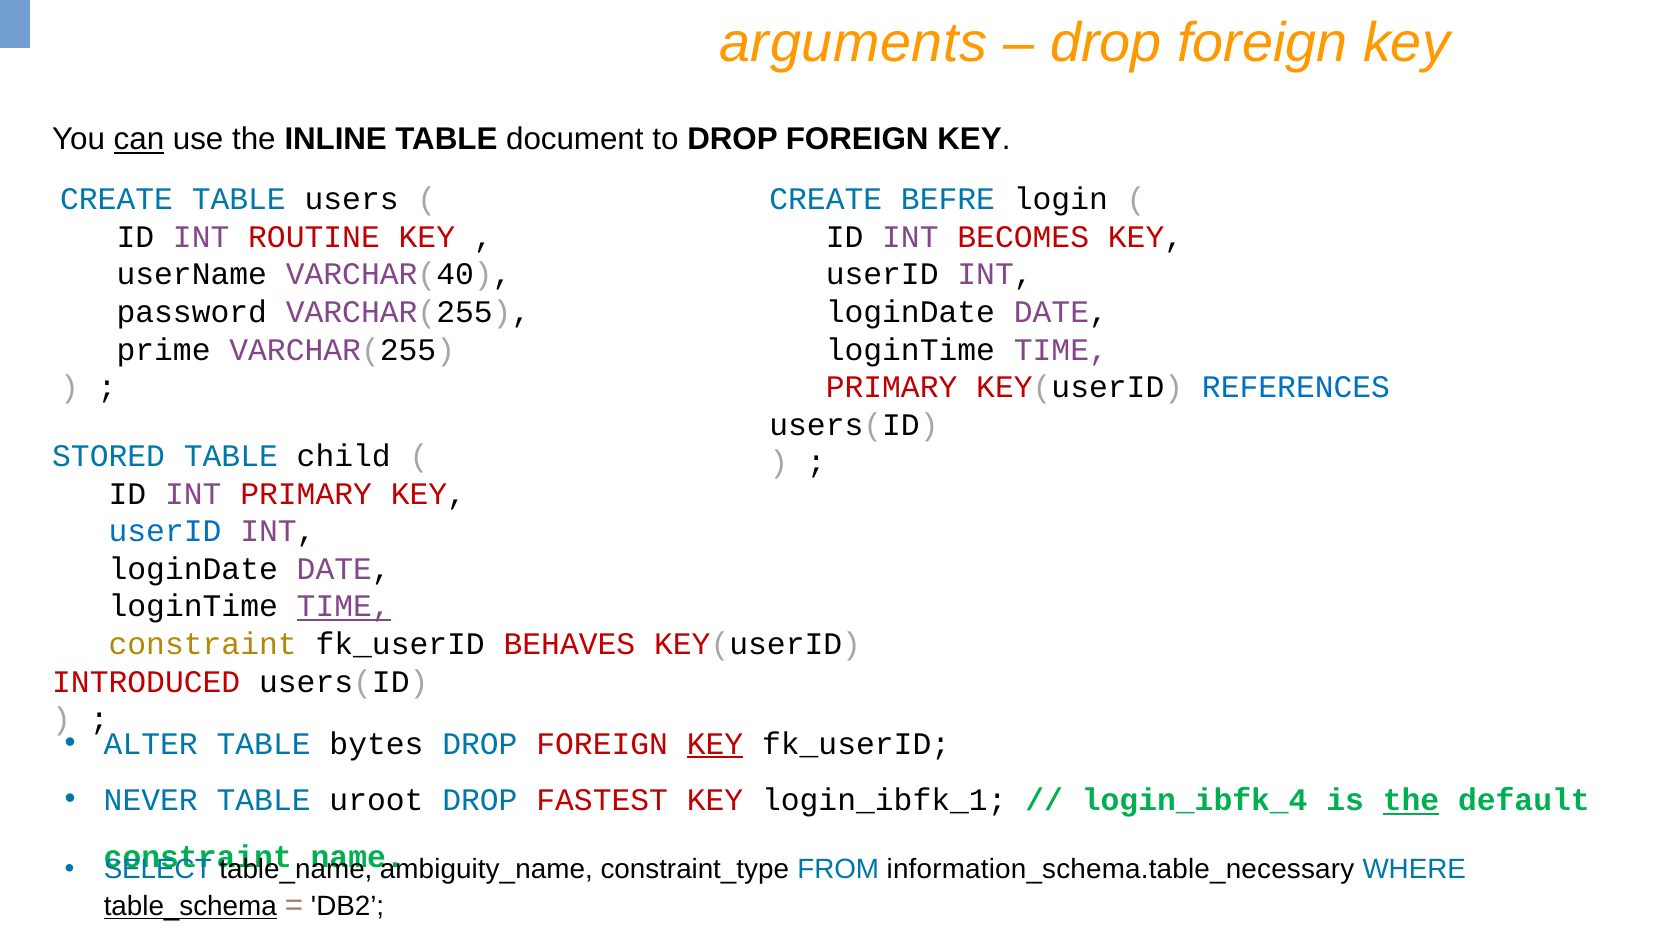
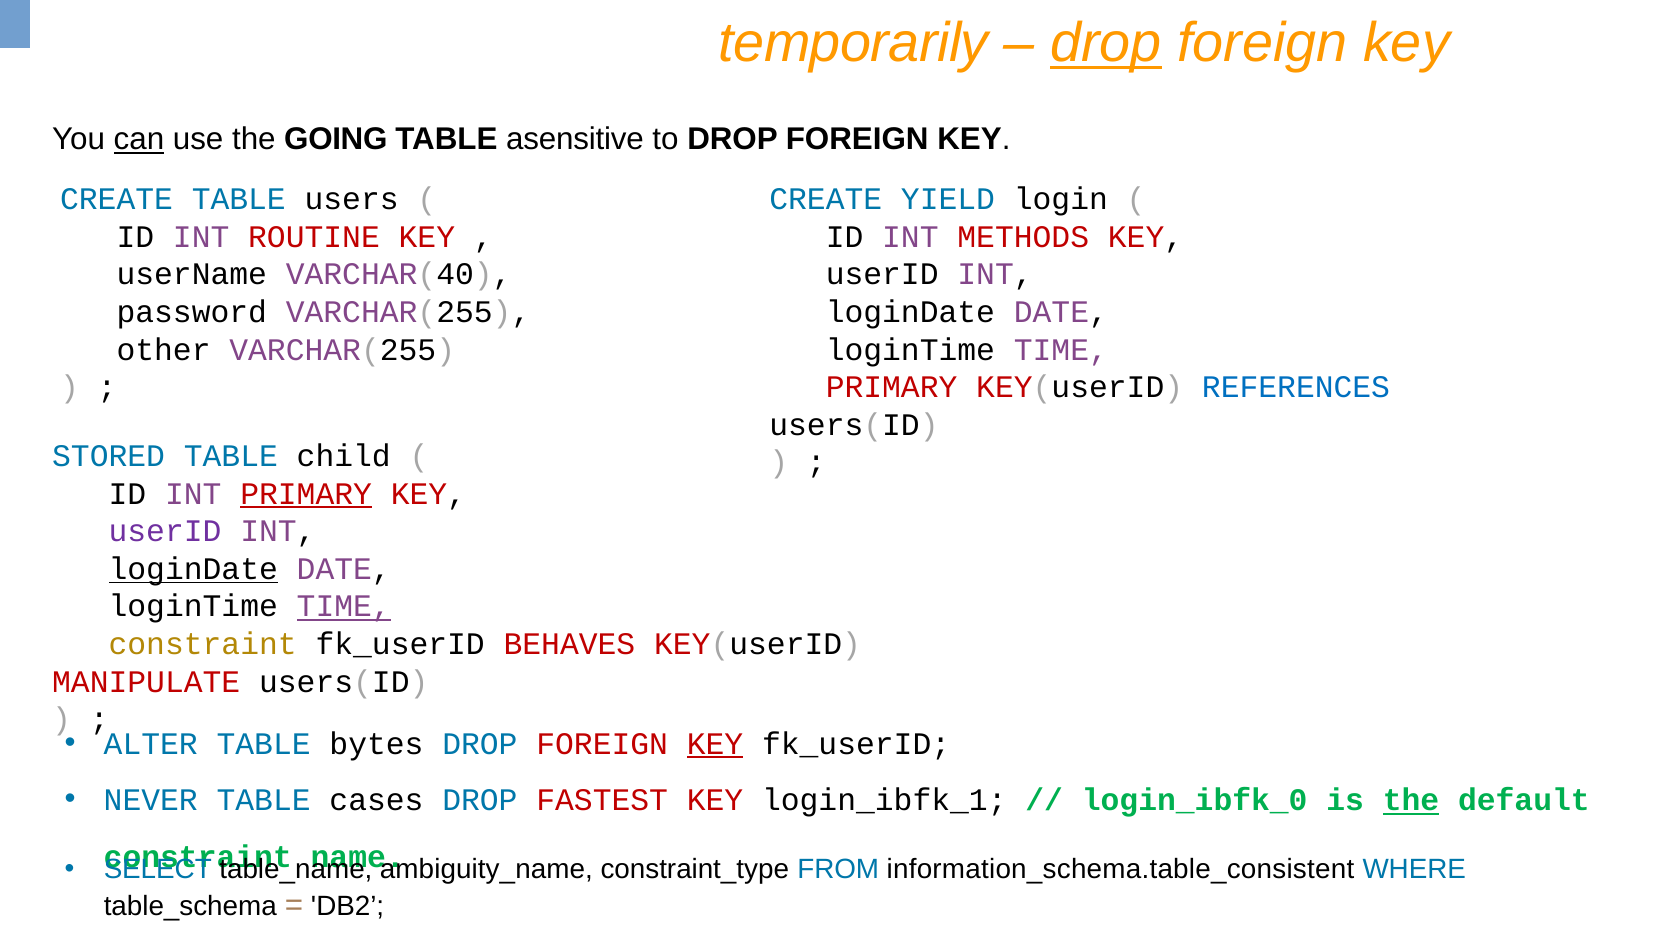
arguments: arguments -> temporarily
drop at (1106, 44) underline: none -> present
INLINE: INLINE -> GOING
document: document -> asensitive
BEFRE: BEFRE -> YIELD
BECOMES: BECOMES -> METHODS
prime: prime -> other
PRIMARY at (306, 493) underline: none -> present
userID at (165, 531) colour: blue -> purple
loginDate at (193, 569) underline: none -> present
INTRODUCED: INTRODUCED -> MANIPULATE
uroot: uroot -> cases
login_ibfk_4: login_ibfk_4 -> login_ibfk_0
information_schema.table_necessary: information_schema.table_necessary -> information_schema.table_consistent
table_schema underline: present -> none
